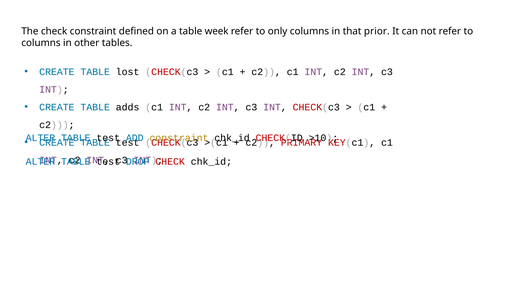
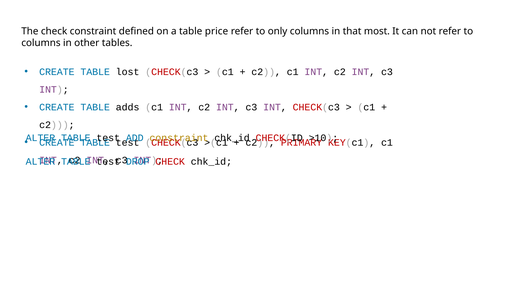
week: week -> price
prior: prior -> most
